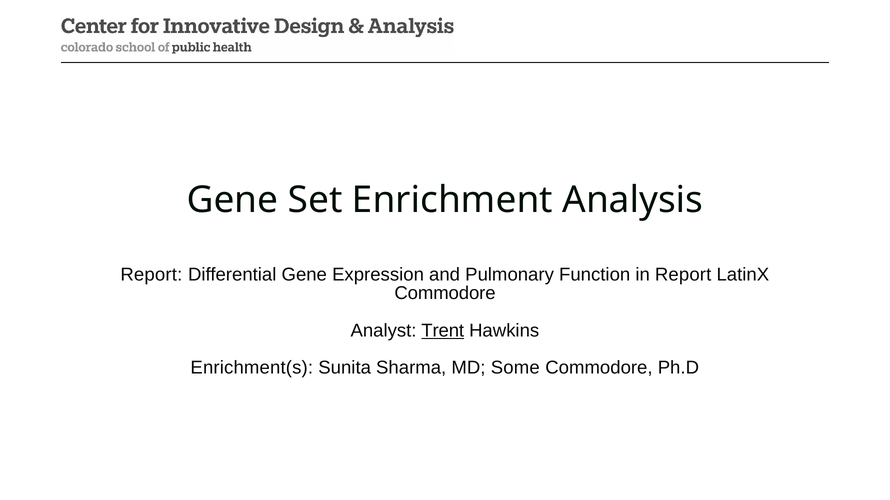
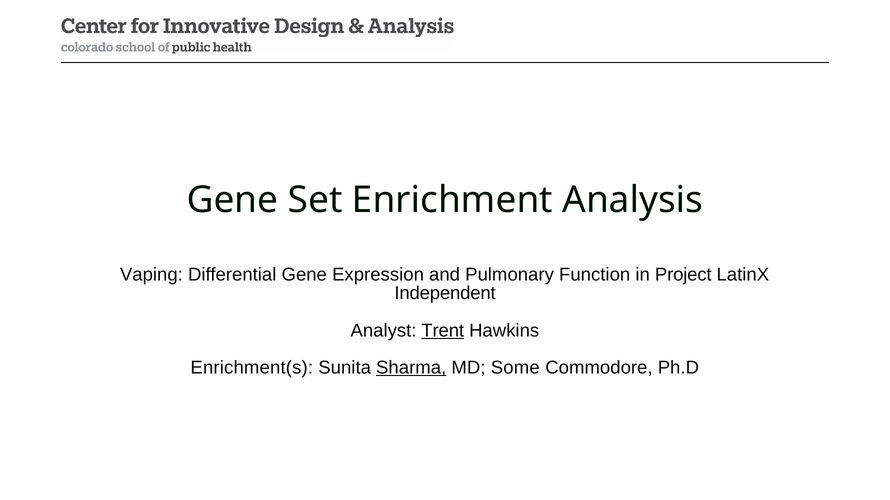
Report at (151, 275): Report -> Vaping
in Report: Report -> Project
Commodore at (445, 294): Commodore -> Independent
Sharma underline: none -> present
